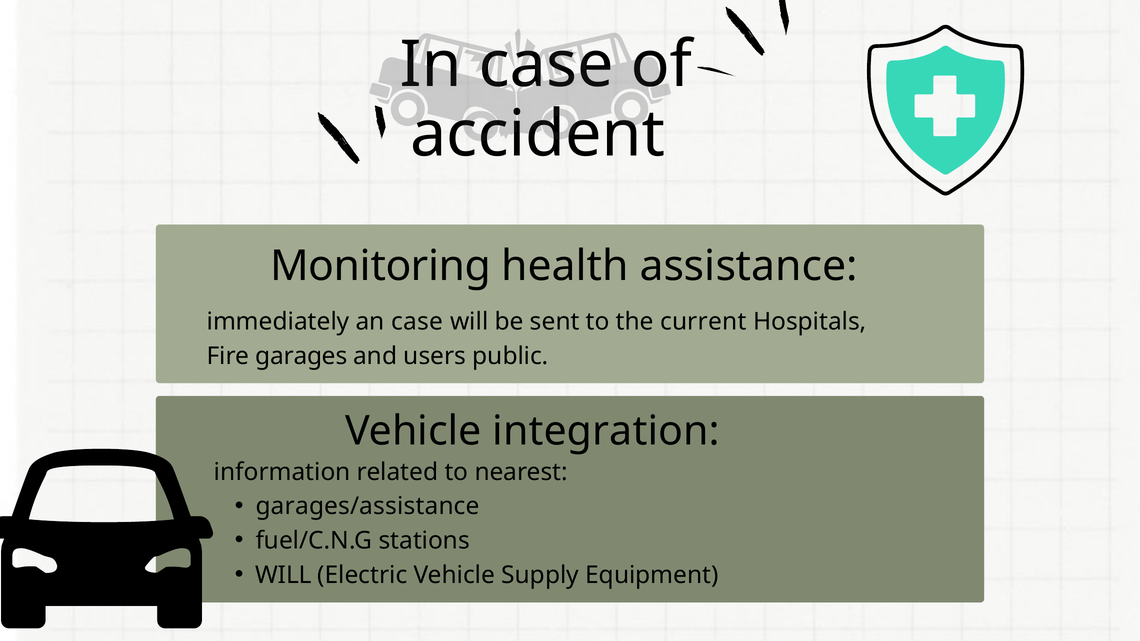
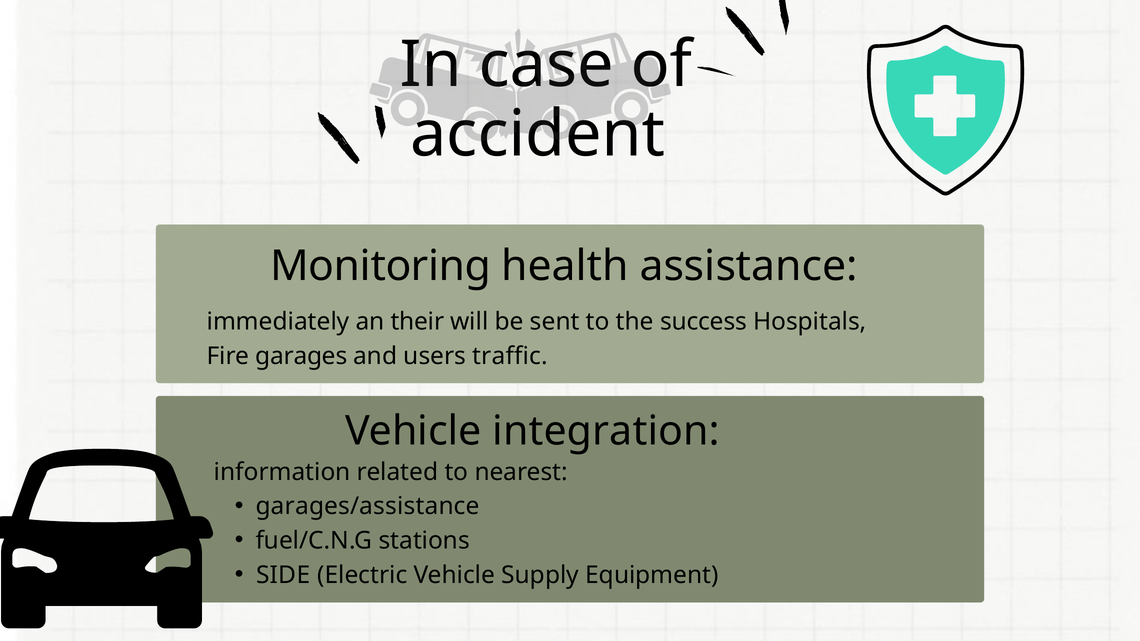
an case: case -> their
current: current -> success
public: public -> traffic
WILL at (283, 575): WILL -> SIDE
